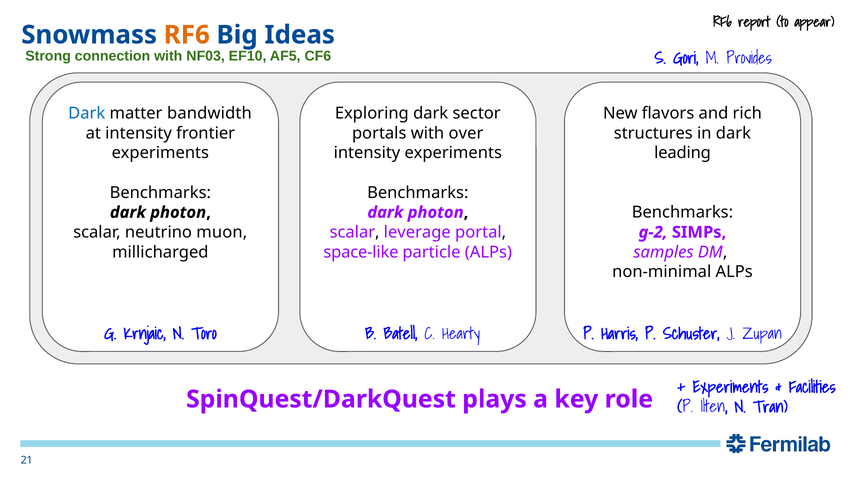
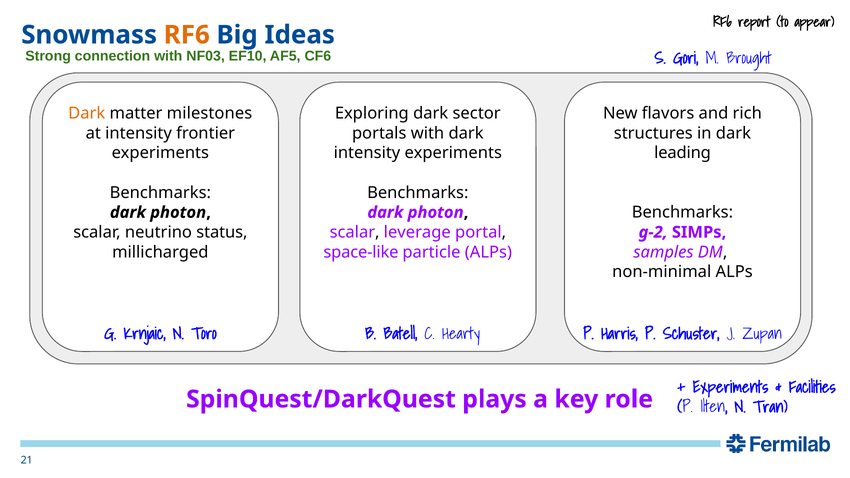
Provides: Provides -> Brought
Dark at (87, 113) colour: blue -> orange
bandwidth: bandwidth -> milestones
with over: over -> dark
muon: muon -> status
